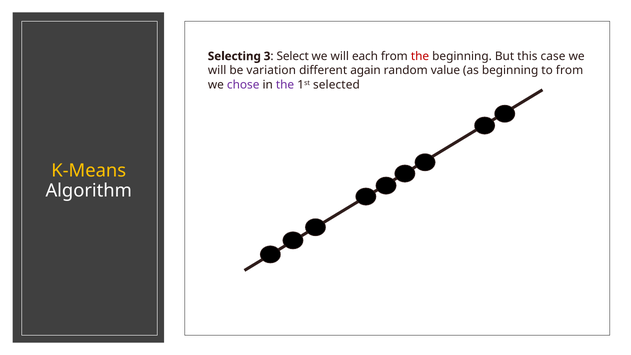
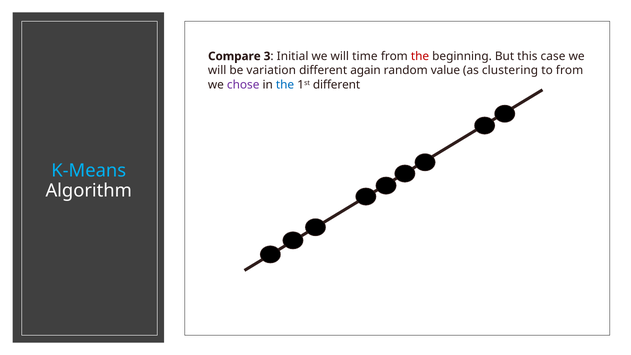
Selecting: Selecting -> Compare
Select: Select -> Initial
each: each -> time
as beginning: beginning -> clustering
the at (285, 85) colour: purple -> blue
1st selected: selected -> different
K-Means colour: yellow -> light blue
